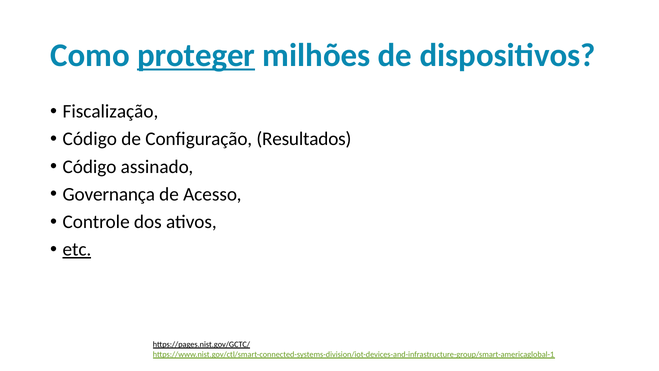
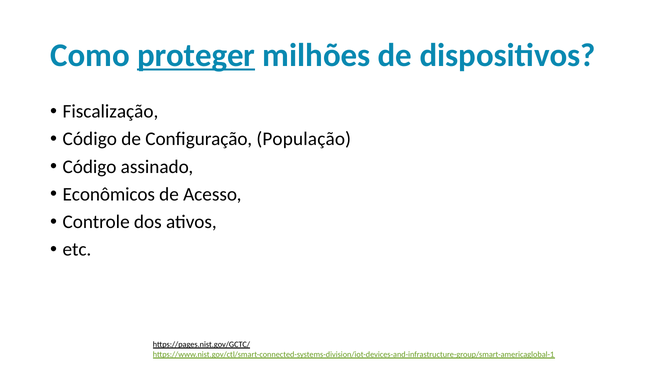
Resultados: Resultados -> População
Governança: Governança -> Econômicos
etc underline: present -> none
